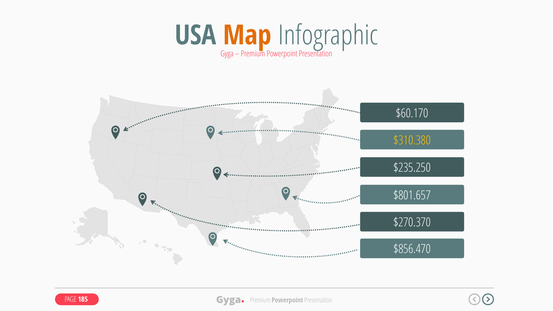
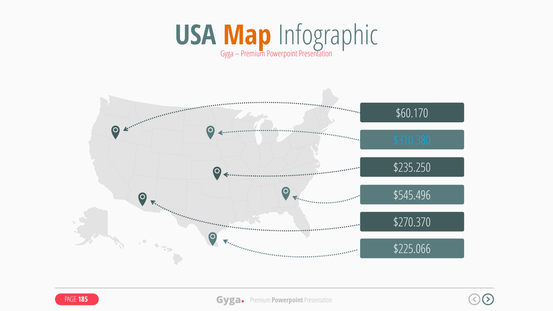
$310.380 colour: yellow -> light blue
$801.657: $801.657 -> $545.496
$856.470: $856.470 -> $225.066
